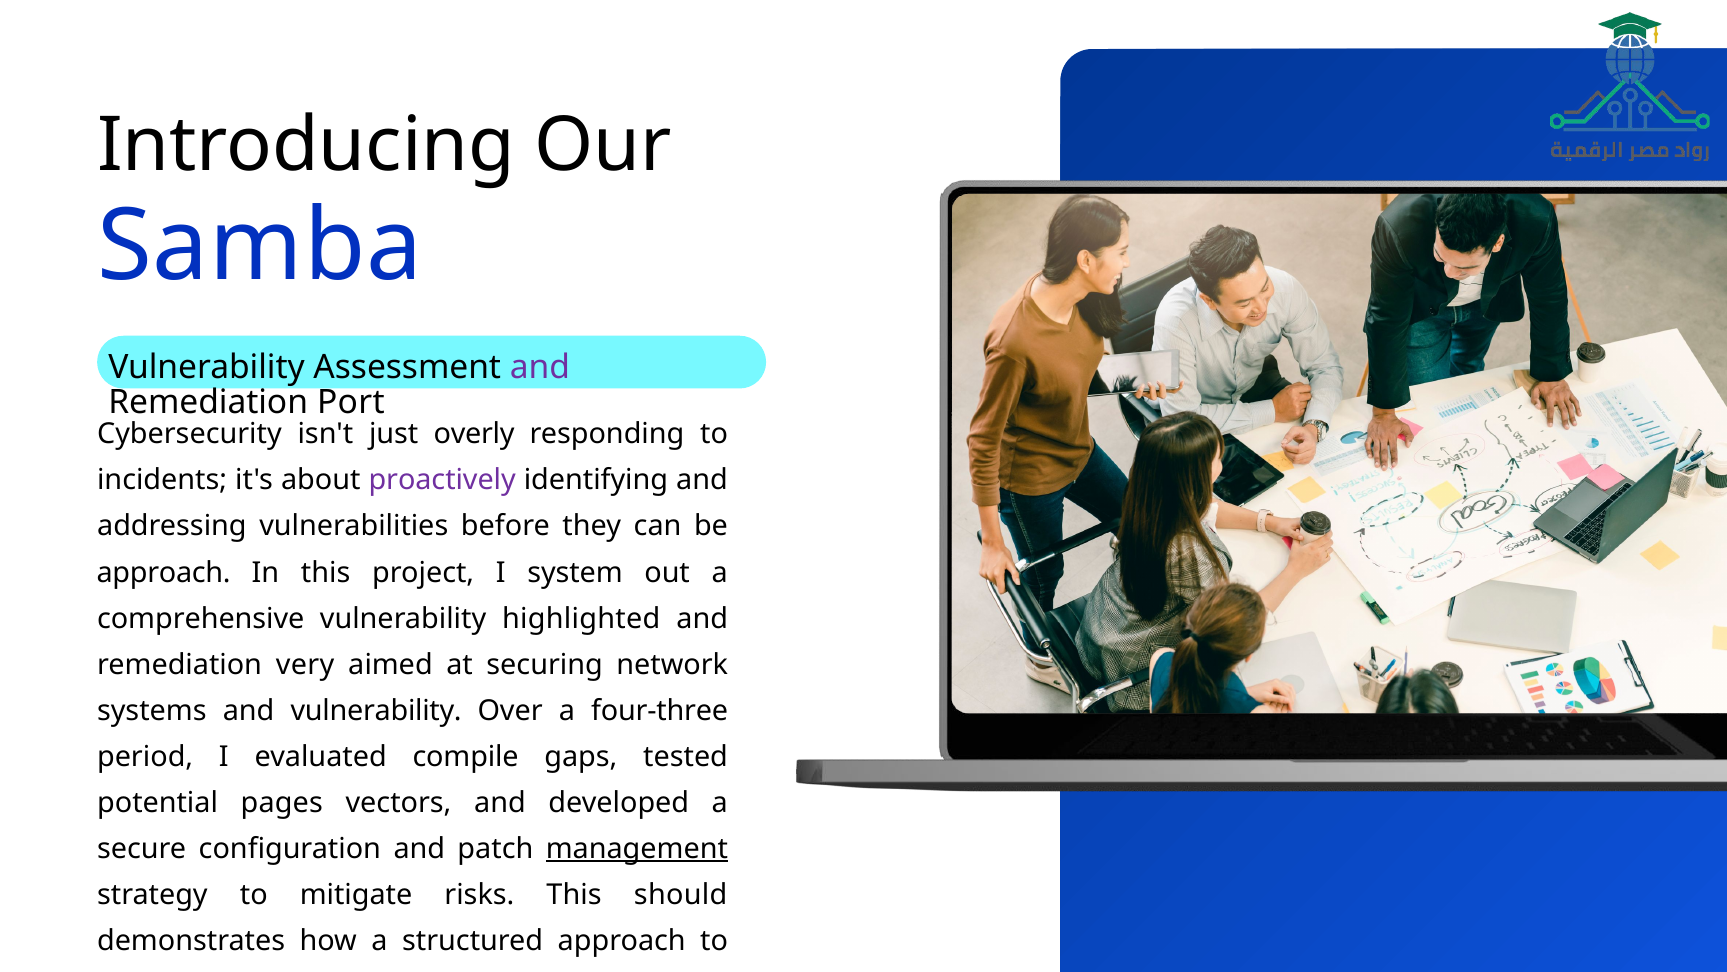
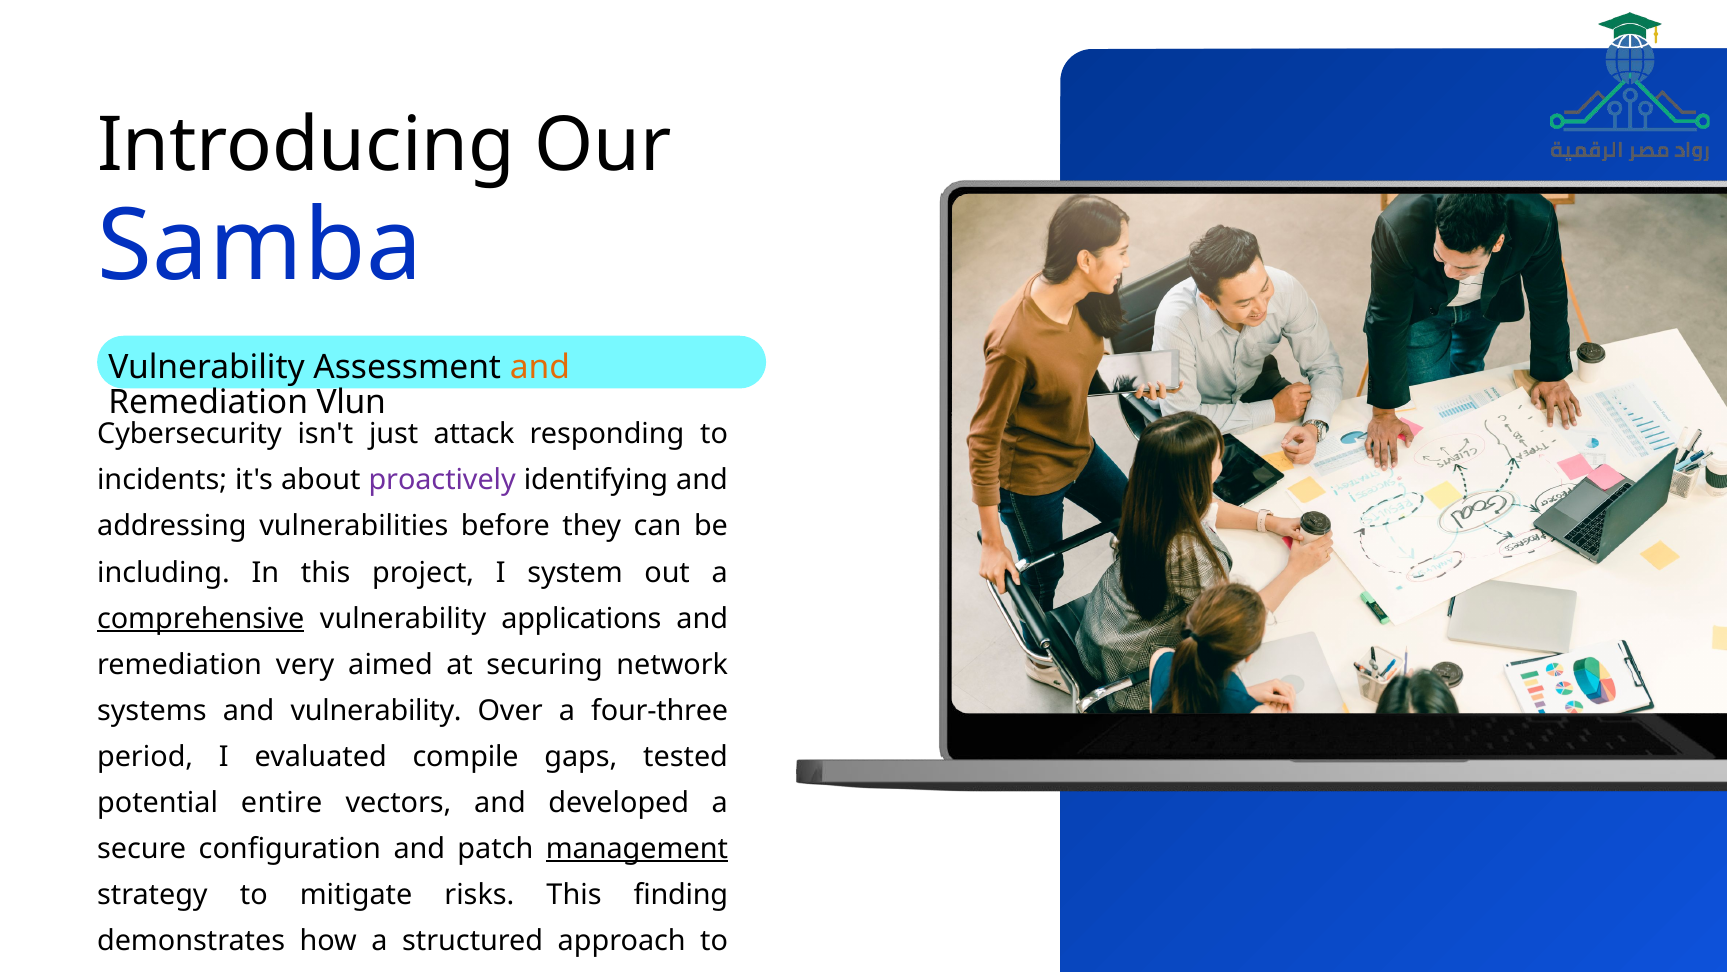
and at (540, 367) colour: purple -> orange
Port: Port -> Vlun
overly: overly -> attack
approach at (164, 572): approach -> including
comprehensive underline: none -> present
highlighted: highlighted -> applications
pages: pages -> entire
should: should -> finding
